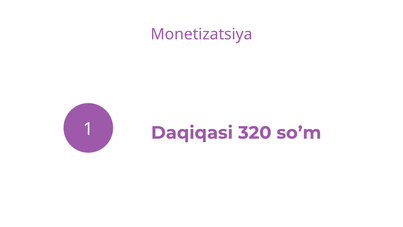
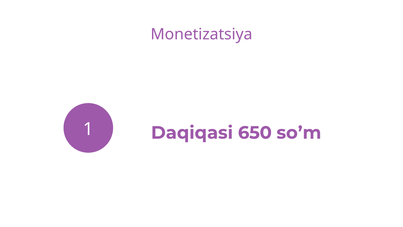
320: 320 -> 650
